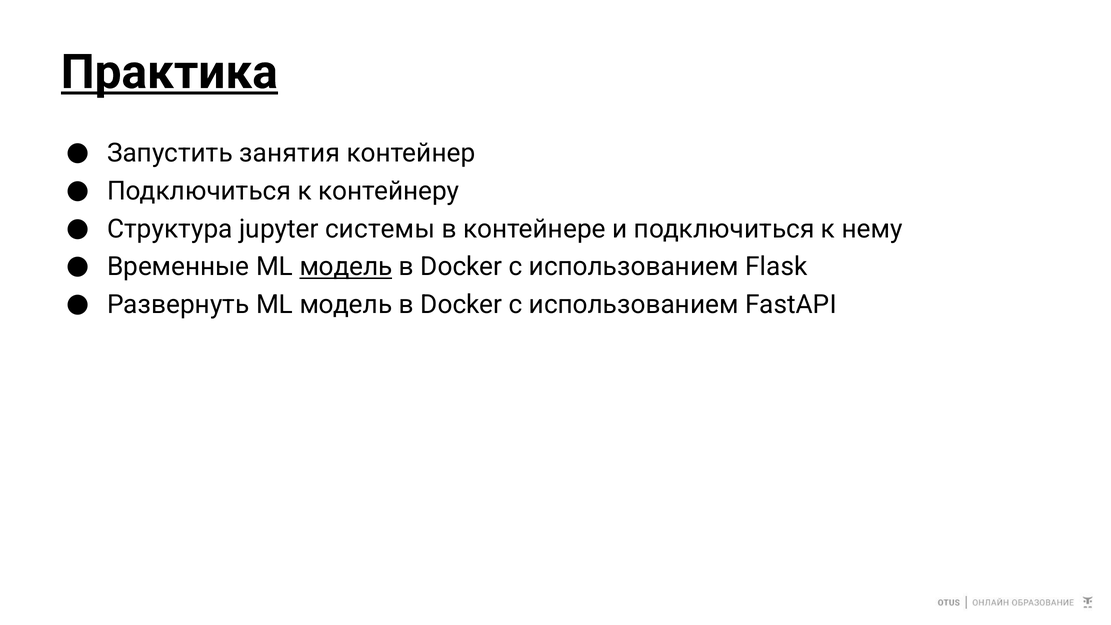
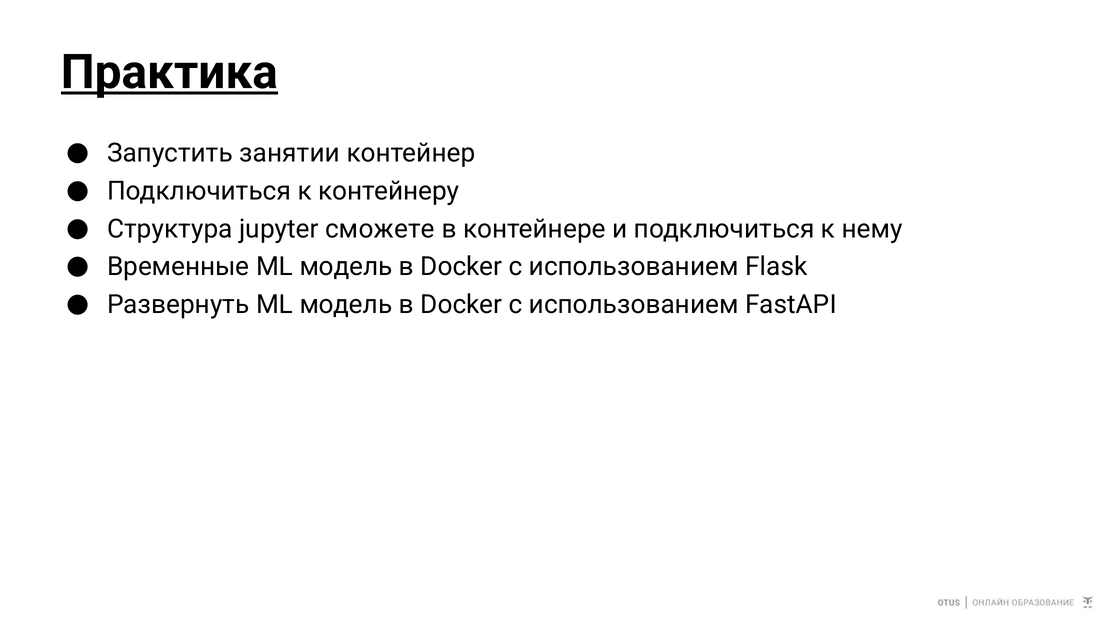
занятия: занятия -> занятии
системы: системы -> сможете
модель at (346, 267) underline: present -> none
